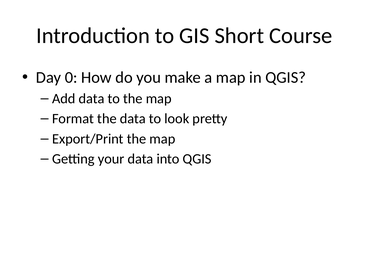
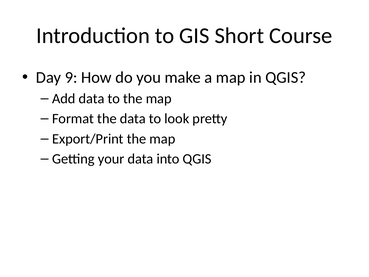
0: 0 -> 9
